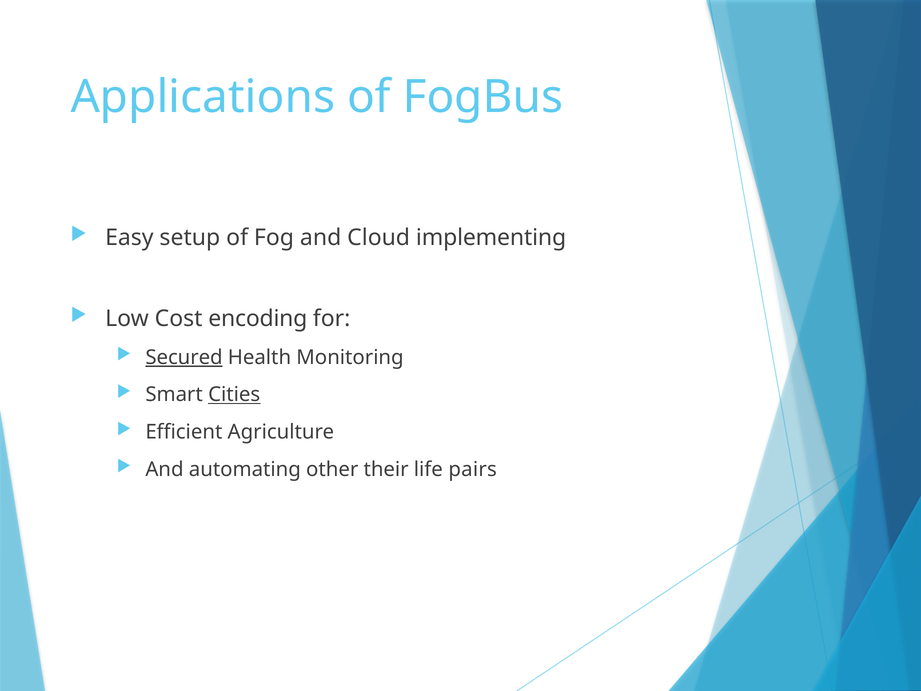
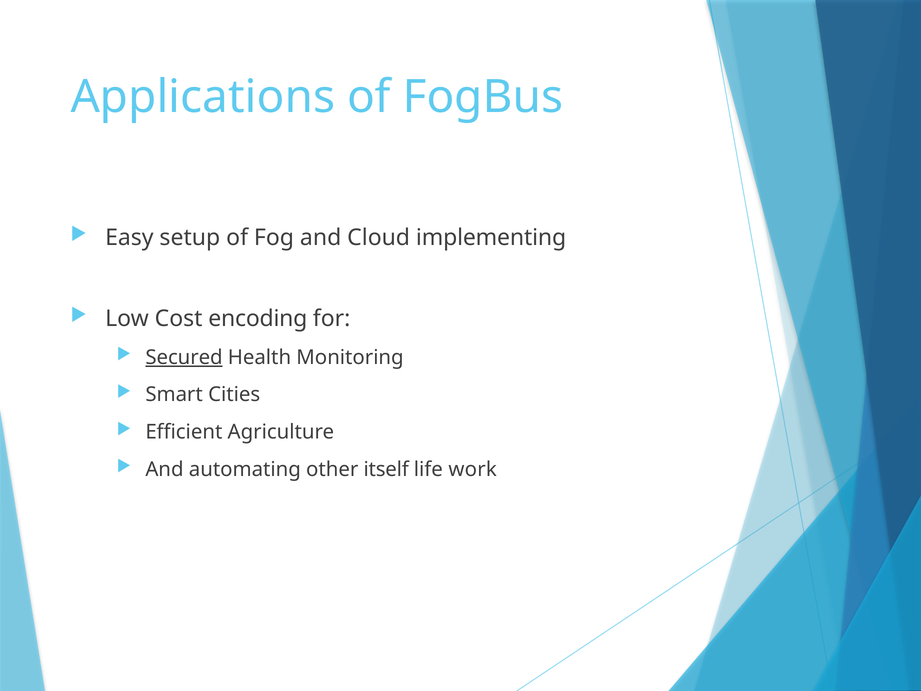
Cities underline: present -> none
their: their -> itself
pairs: pairs -> work
